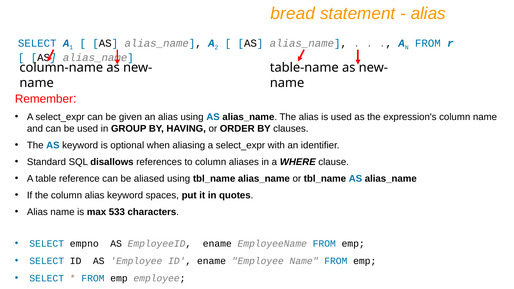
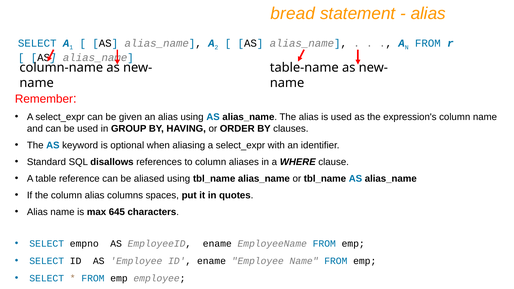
alias keyword: keyword -> columns
533: 533 -> 645
